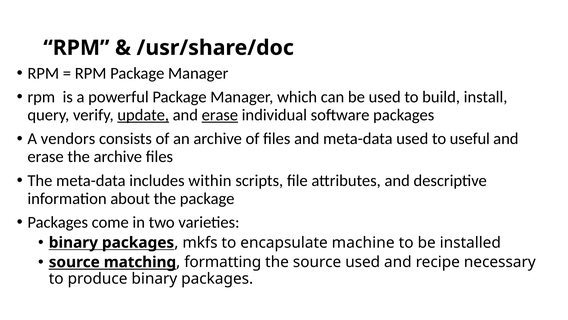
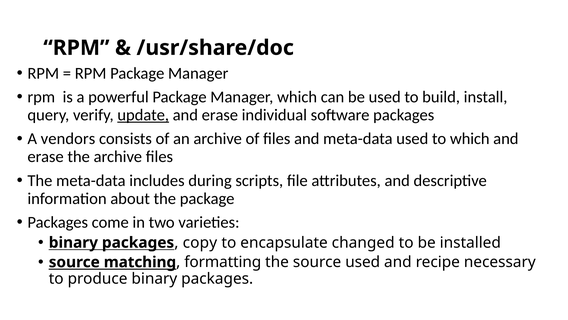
erase at (220, 115) underline: present -> none
to useful: useful -> which
within: within -> during
mkfs: mkfs -> copy
machine: machine -> changed
